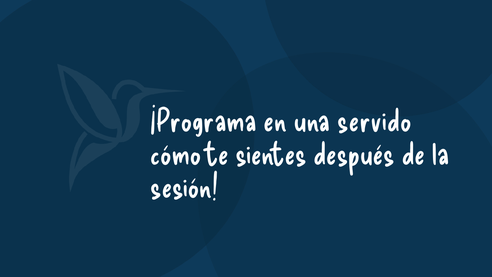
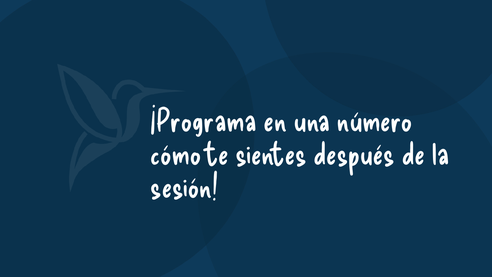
servido: servido -> número
